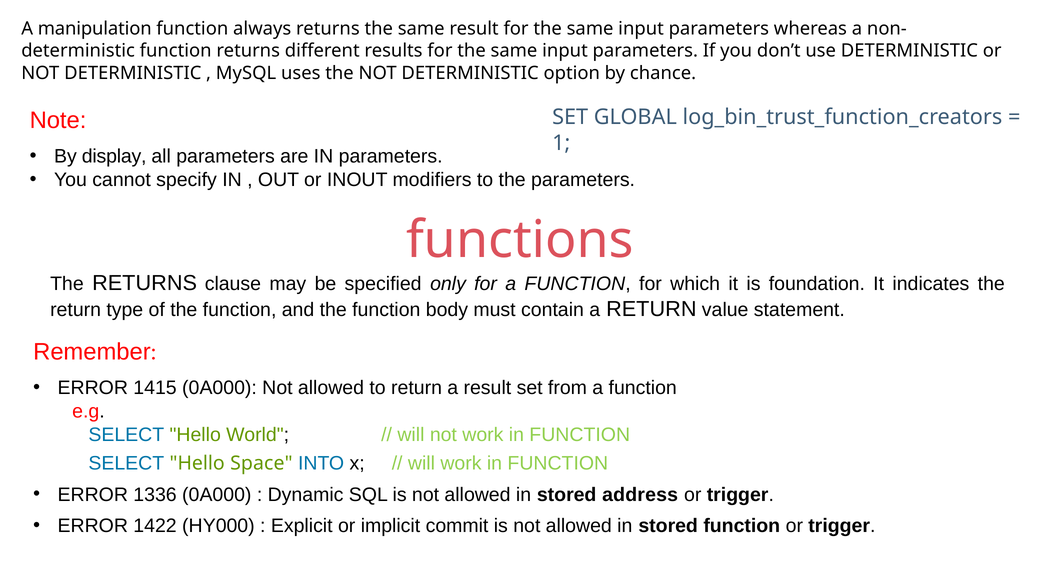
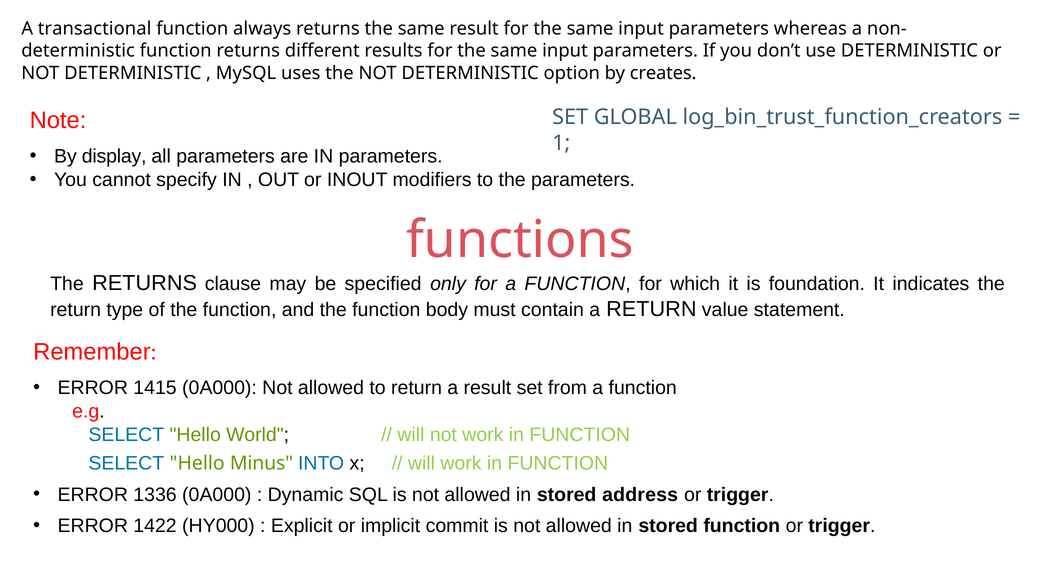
manipulation: manipulation -> transactional
chance: chance -> creates
Space: Space -> Minus
